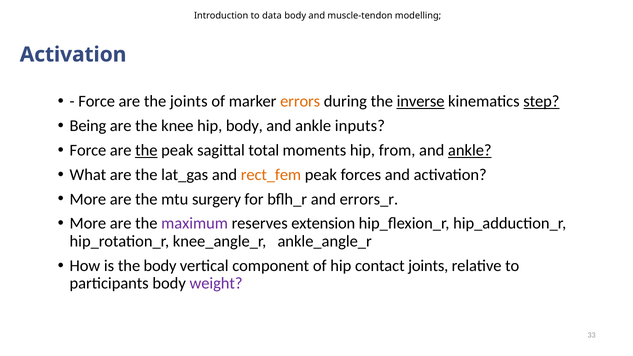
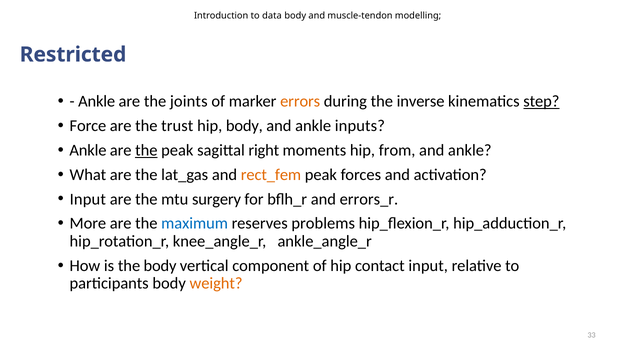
Activation at (73, 55): Activation -> Restricted
Force at (97, 102): Force -> Ankle
inverse underline: present -> none
Being: Being -> Force
knee: knee -> trust
Force at (88, 150): Force -> Ankle
total: total -> right
ankle at (470, 150) underline: present -> none
More at (88, 199): More -> Input
maximum colour: purple -> blue
extension: extension -> problems
contact joints: joints -> input
weight colour: purple -> orange
